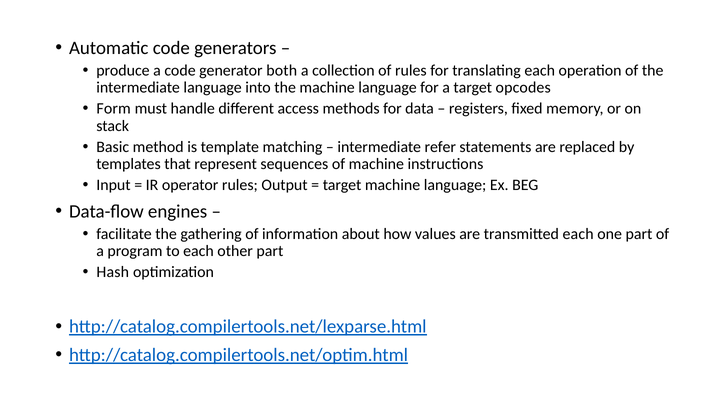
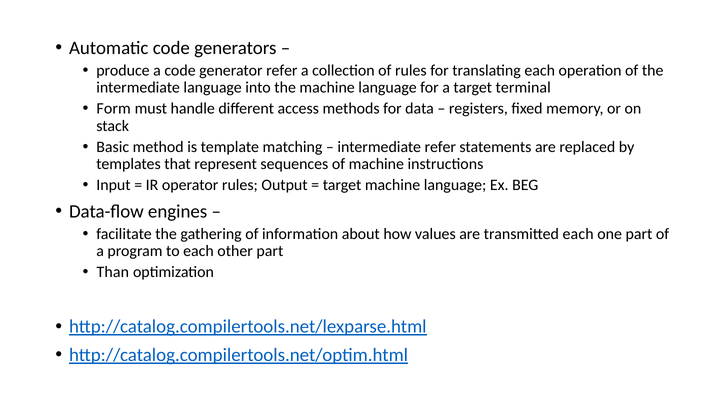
generator both: both -> refer
opcodes: opcodes -> terminal
Hash: Hash -> Than
